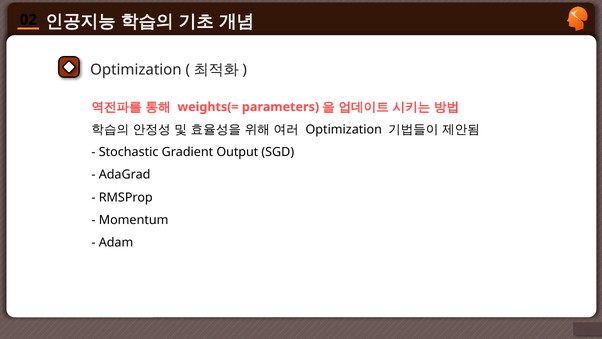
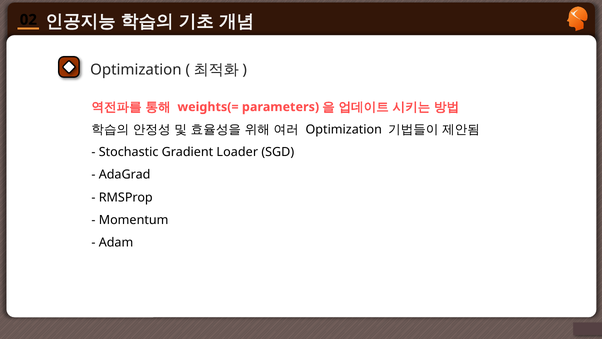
Output: Output -> Loader
